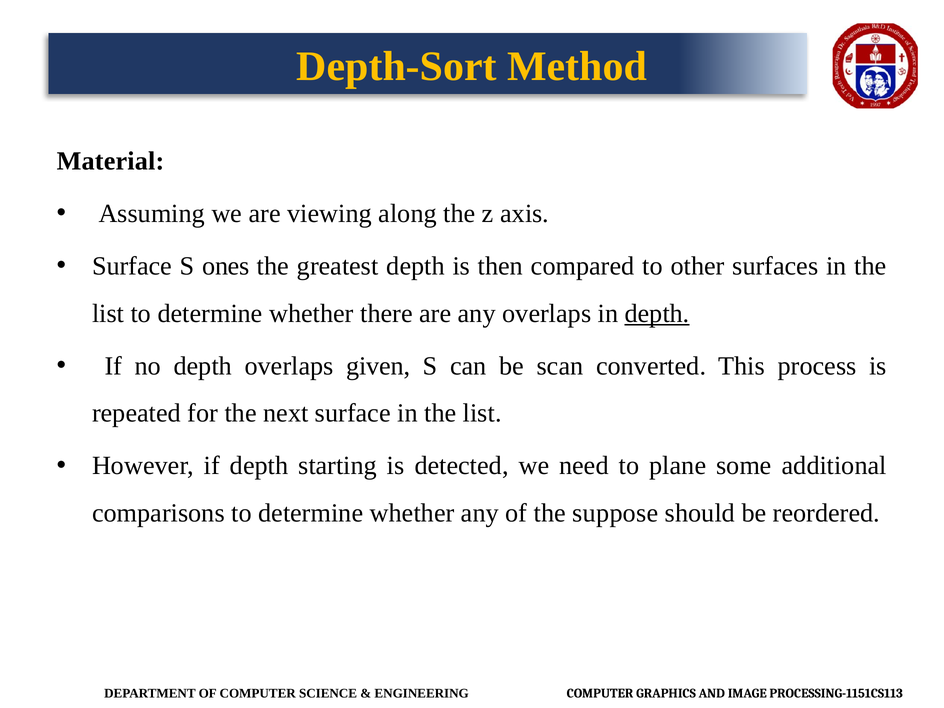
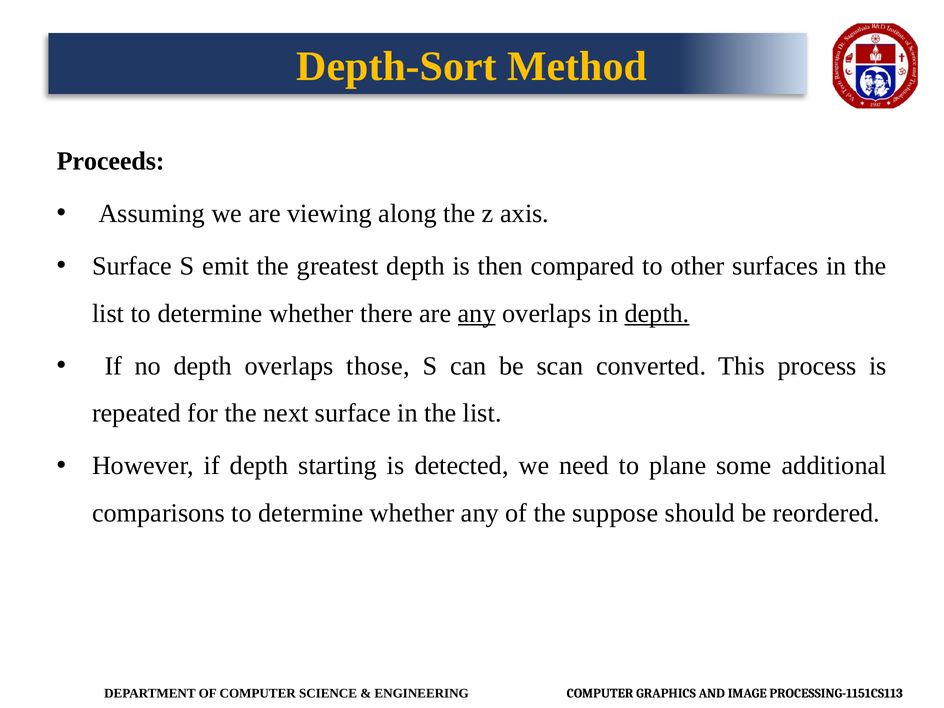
Material: Material -> Proceeds
ones: ones -> emit
any at (477, 314) underline: none -> present
given: given -> those
